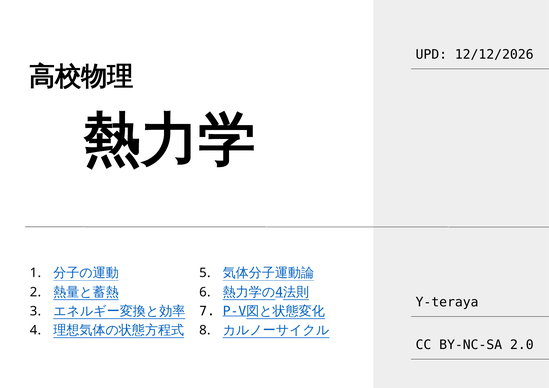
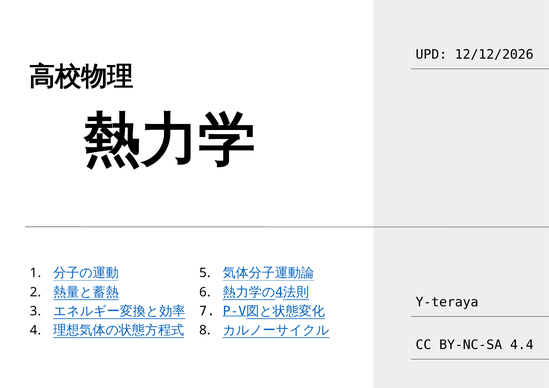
2.0: 2.0 -> 4.4
